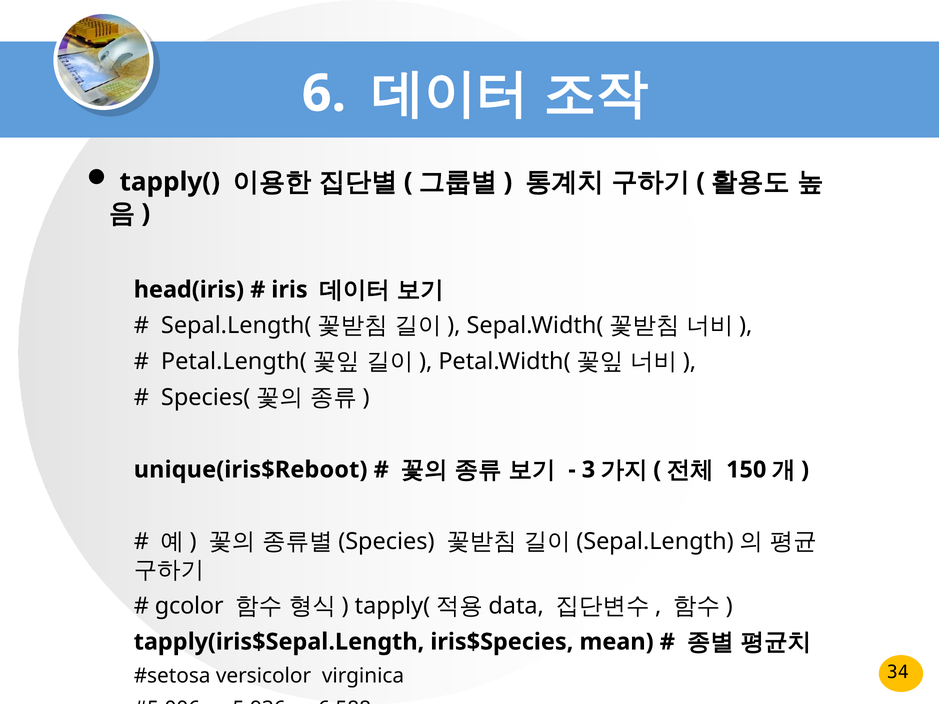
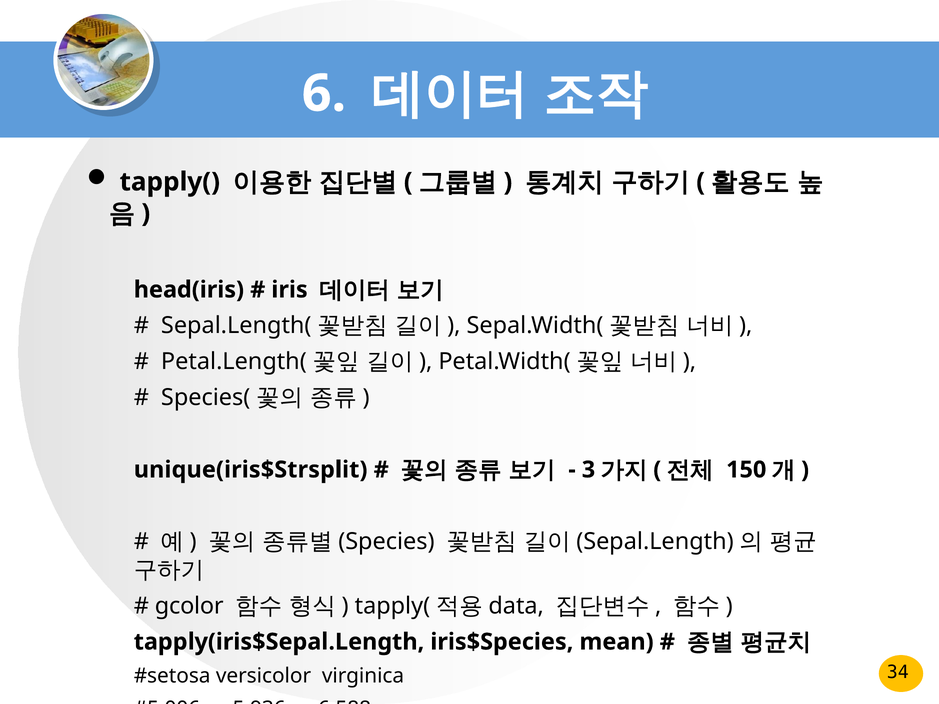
unique(iris$Reboot: unique(iris$Reboot -> unique(iris$Strsplit
